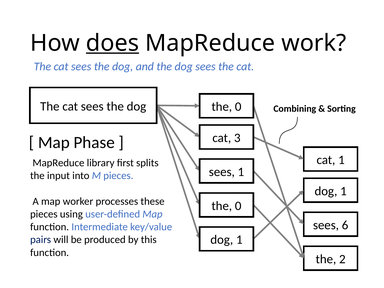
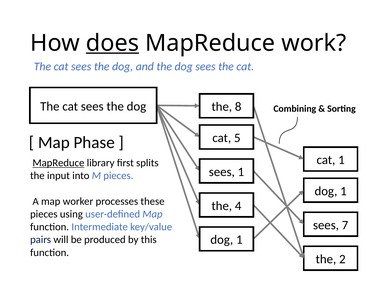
0 at (238, 107): 0 -> 8
3: 3 -> 5
MapReduce at (58, 163) underline: none -> present
0 at (238, 206): 0 -> 4
6: 6 -> 7
